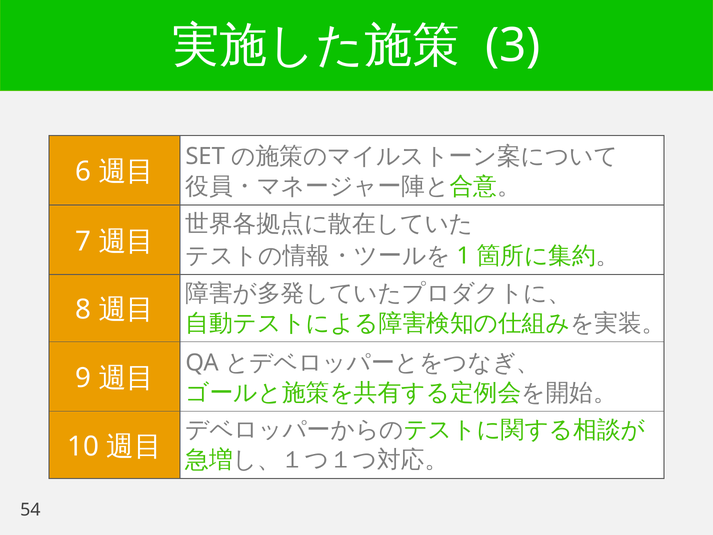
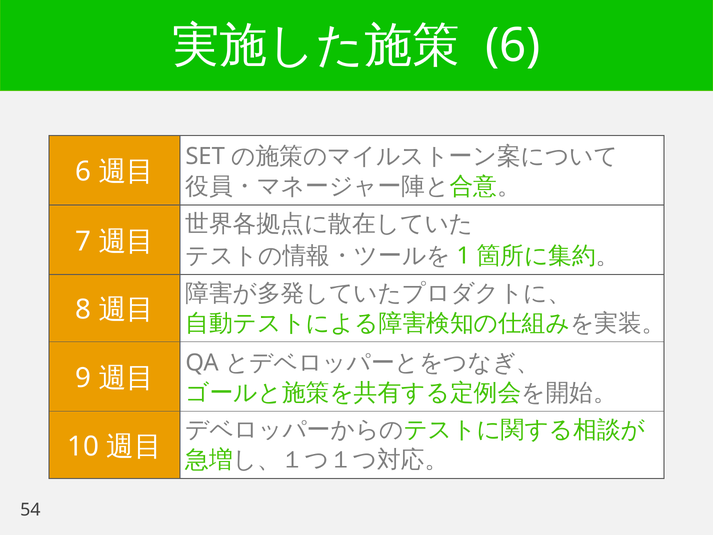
3 at (513, 46): 3 -> 6
